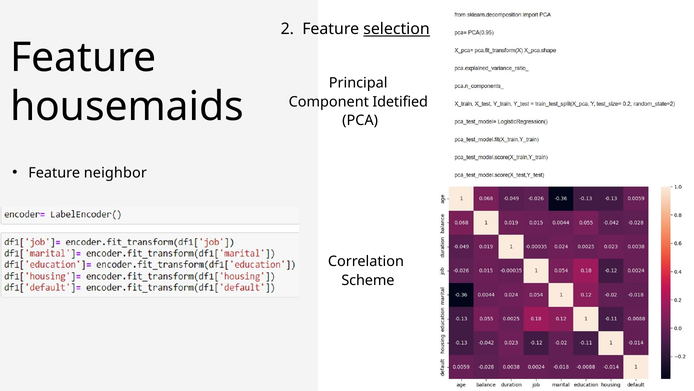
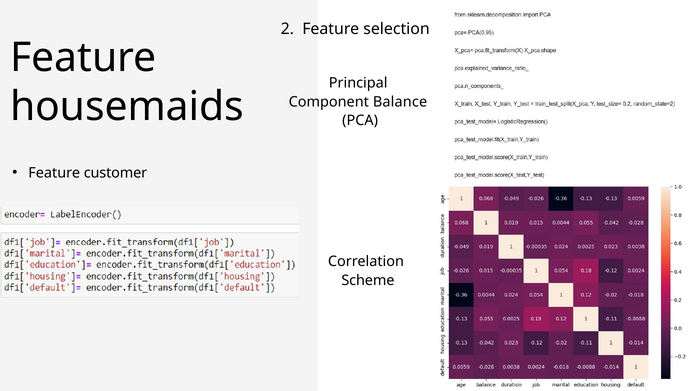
selection underline: present -> none
Idetified: Idetified -> Balance
neighbor: neighbor -> customer
